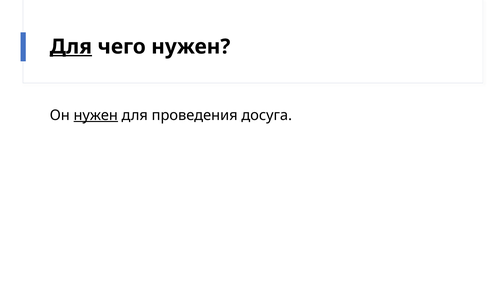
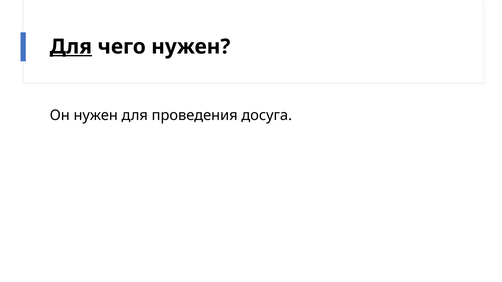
нужен at (96, 115) underline: present -> none
